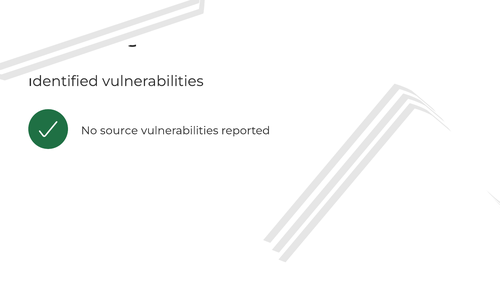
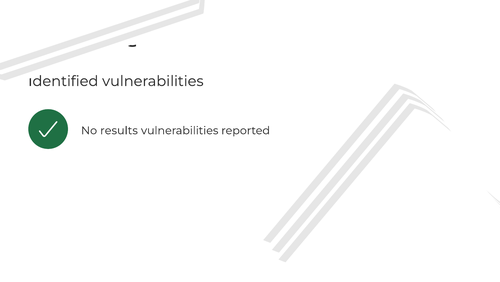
source: source -> results
